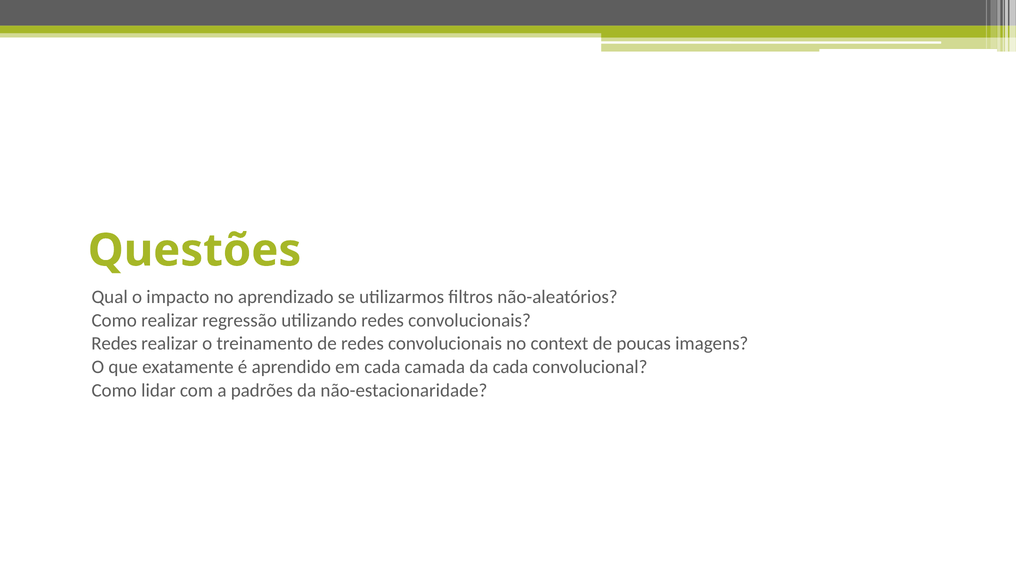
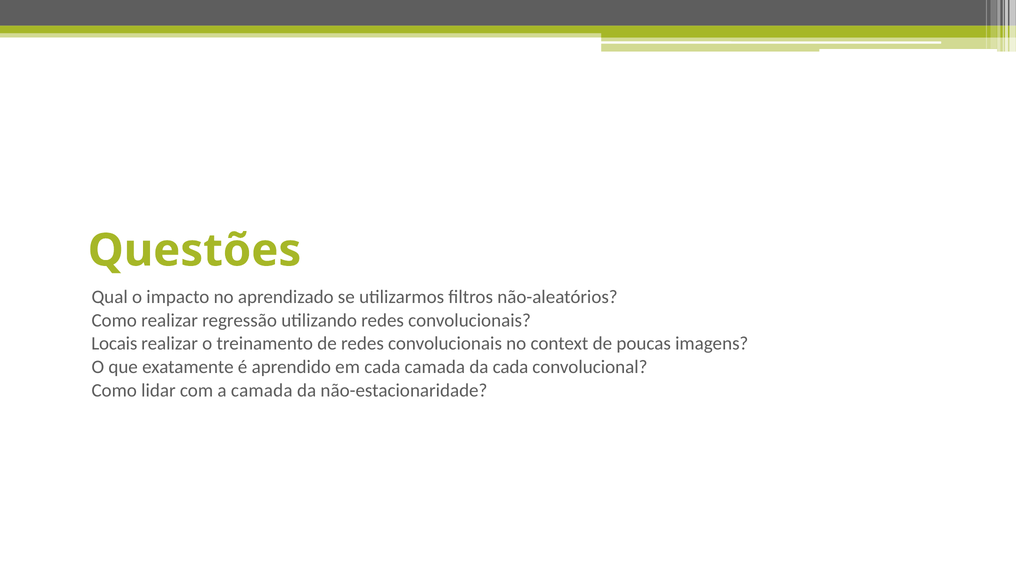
Redes at (114, 344): Redes -> Locais
a padrões: padrões -> camada
